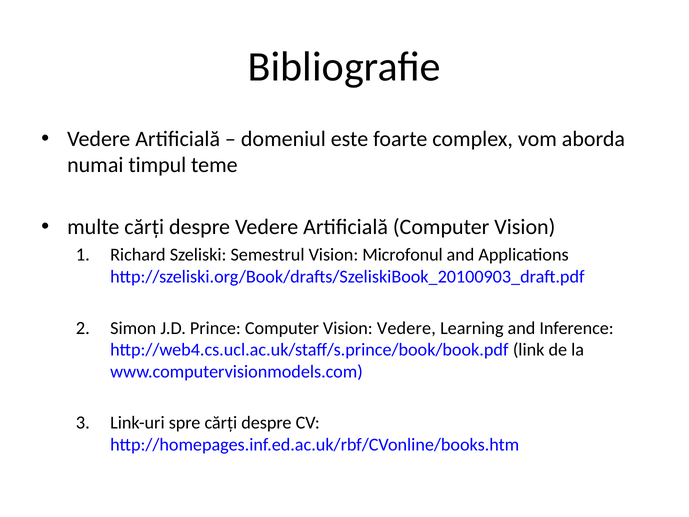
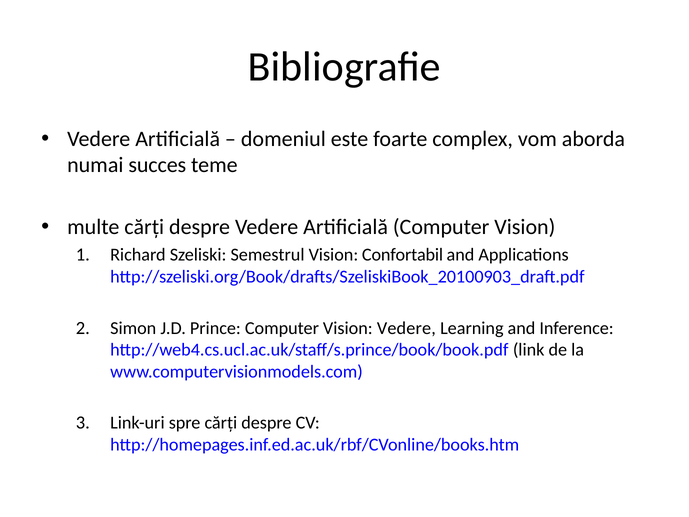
timpul: timpul -> succes
Microfonul: Microfonul -> Confortabil
